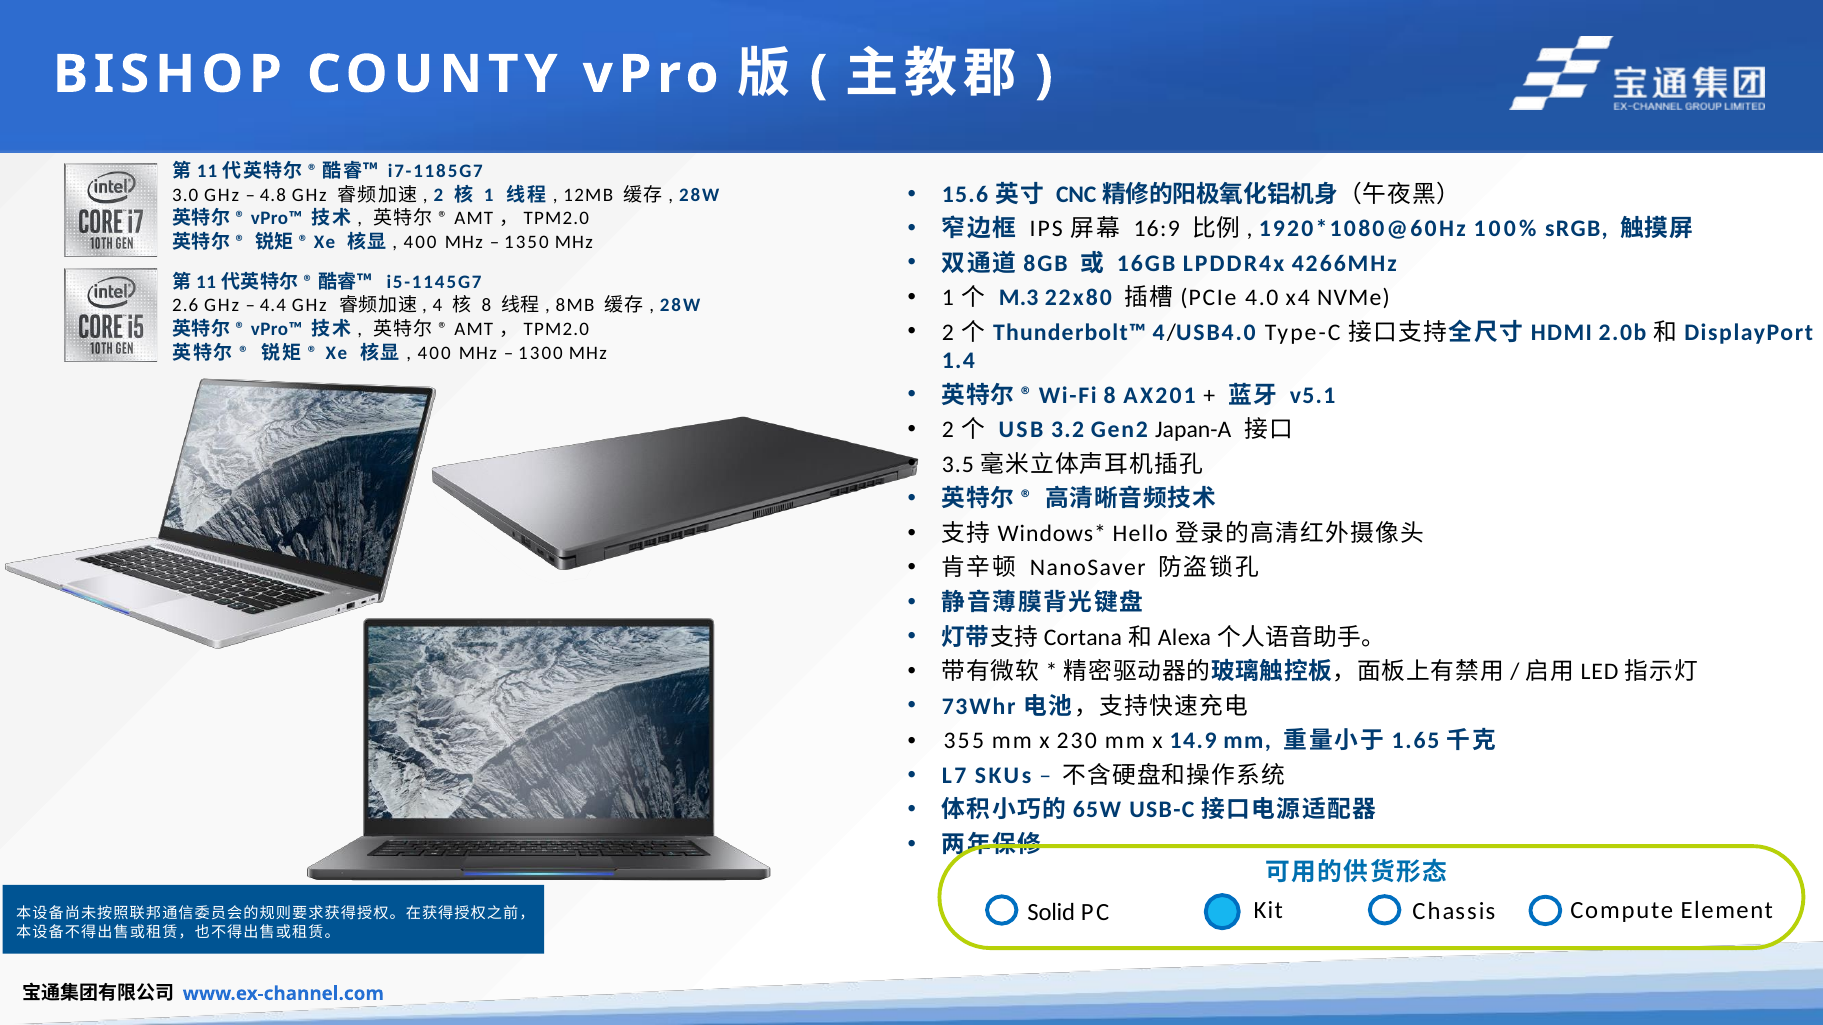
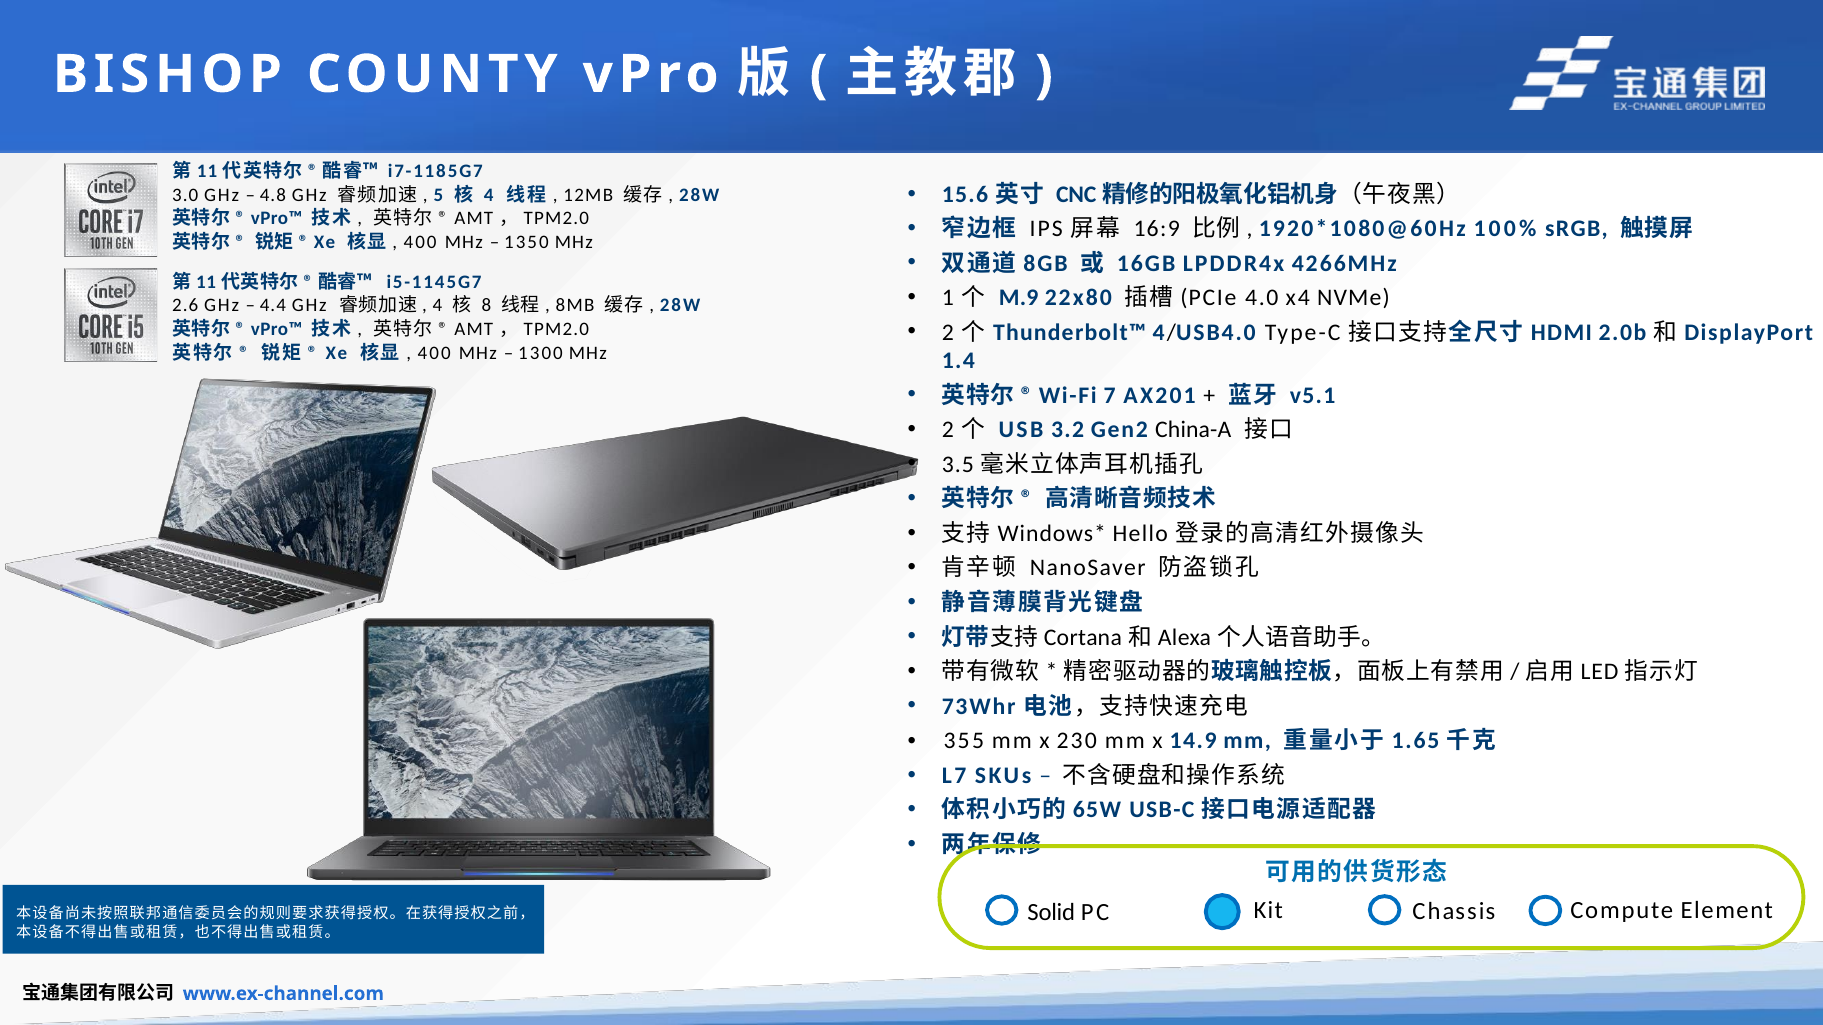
2 at (439, 195): 2 -> 5
1 at (489, 195): 1 -> 4
M.3: M.3 -> M.9
Wi-Fi 8: 8 -> 7
Japan-A: Japan-A -> China-A
